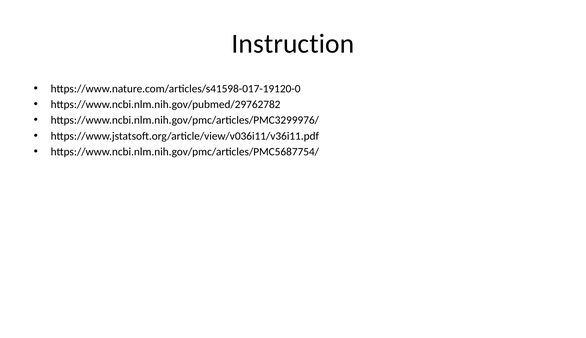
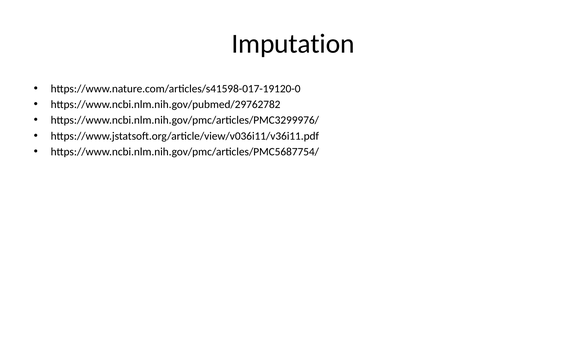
Instruction: Instruction -> Imputation
